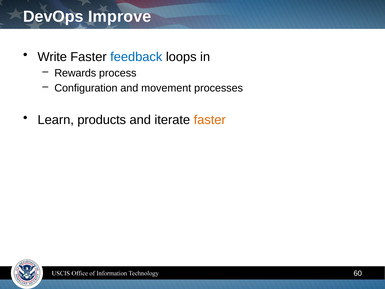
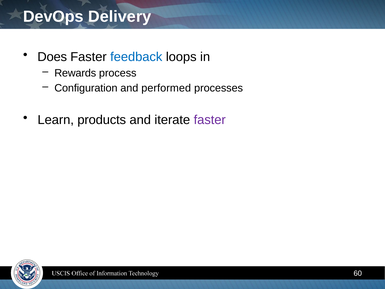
Improve: Improve -> Delivery
Write: Write -> Does
movement: movement -> performed
faster at (210, 120) colour: orange -> purple
